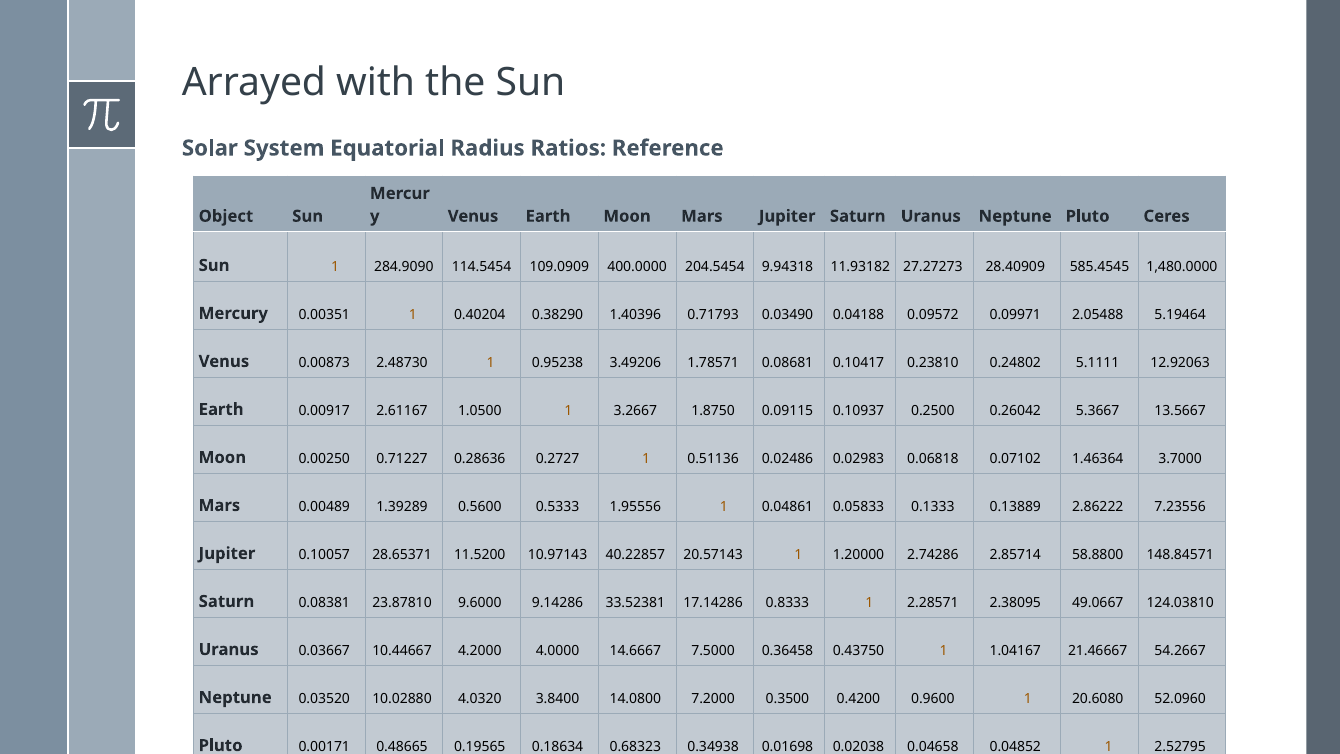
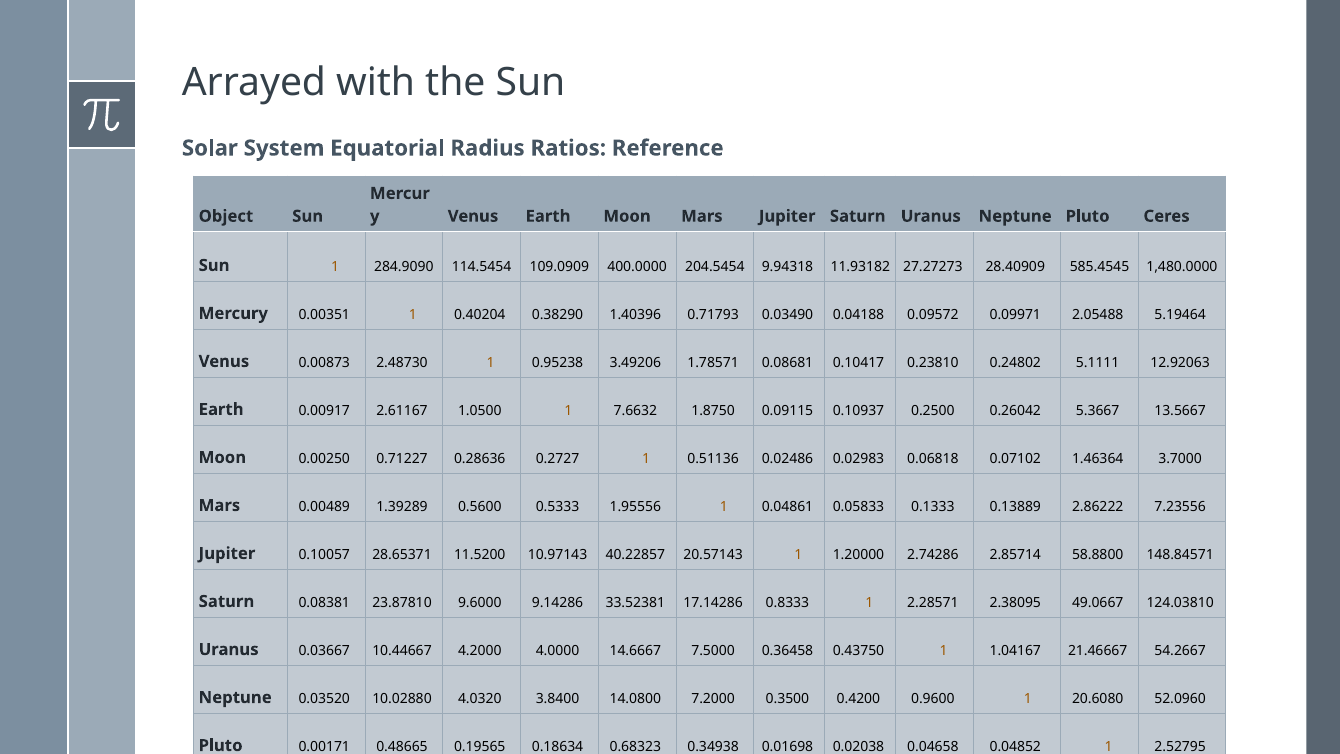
3.2667: 3.2667 -> 7.6632
